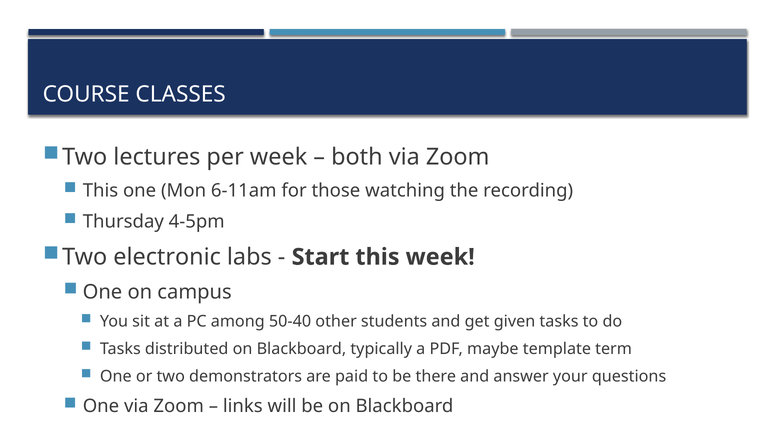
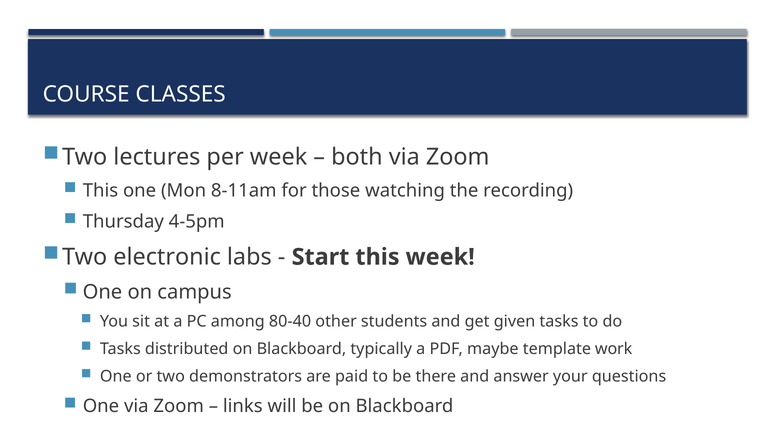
6-11am: 6-11am -> 8-11am
50-40: 50-40 -> 80-40
term: term -> work
